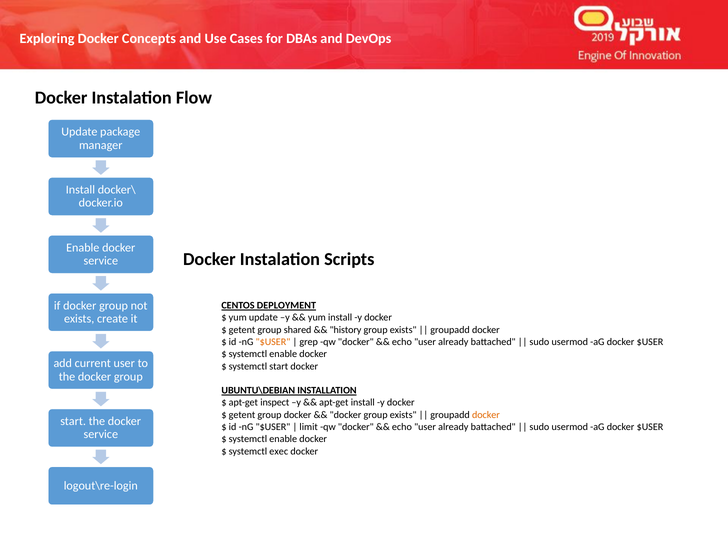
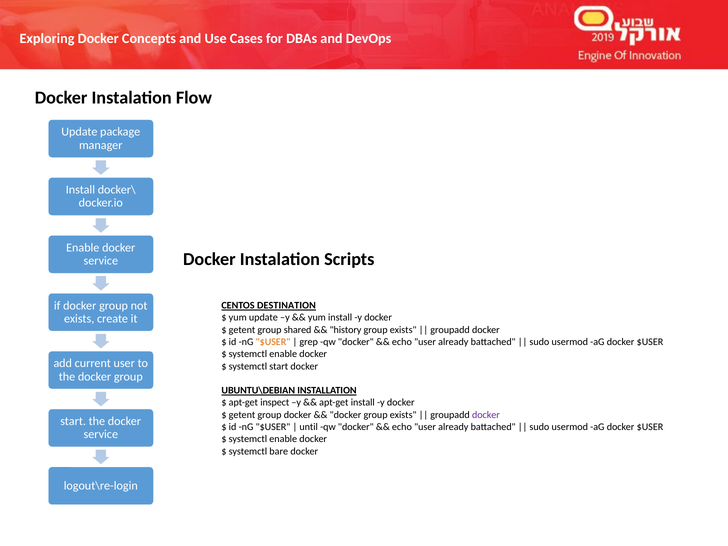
DEPLOYMENT: DEPLOYMENT -> DESTINATION
docker at (486, 415) colour: orange -> purple
limit: limit -> until
exec: exec -> bare
